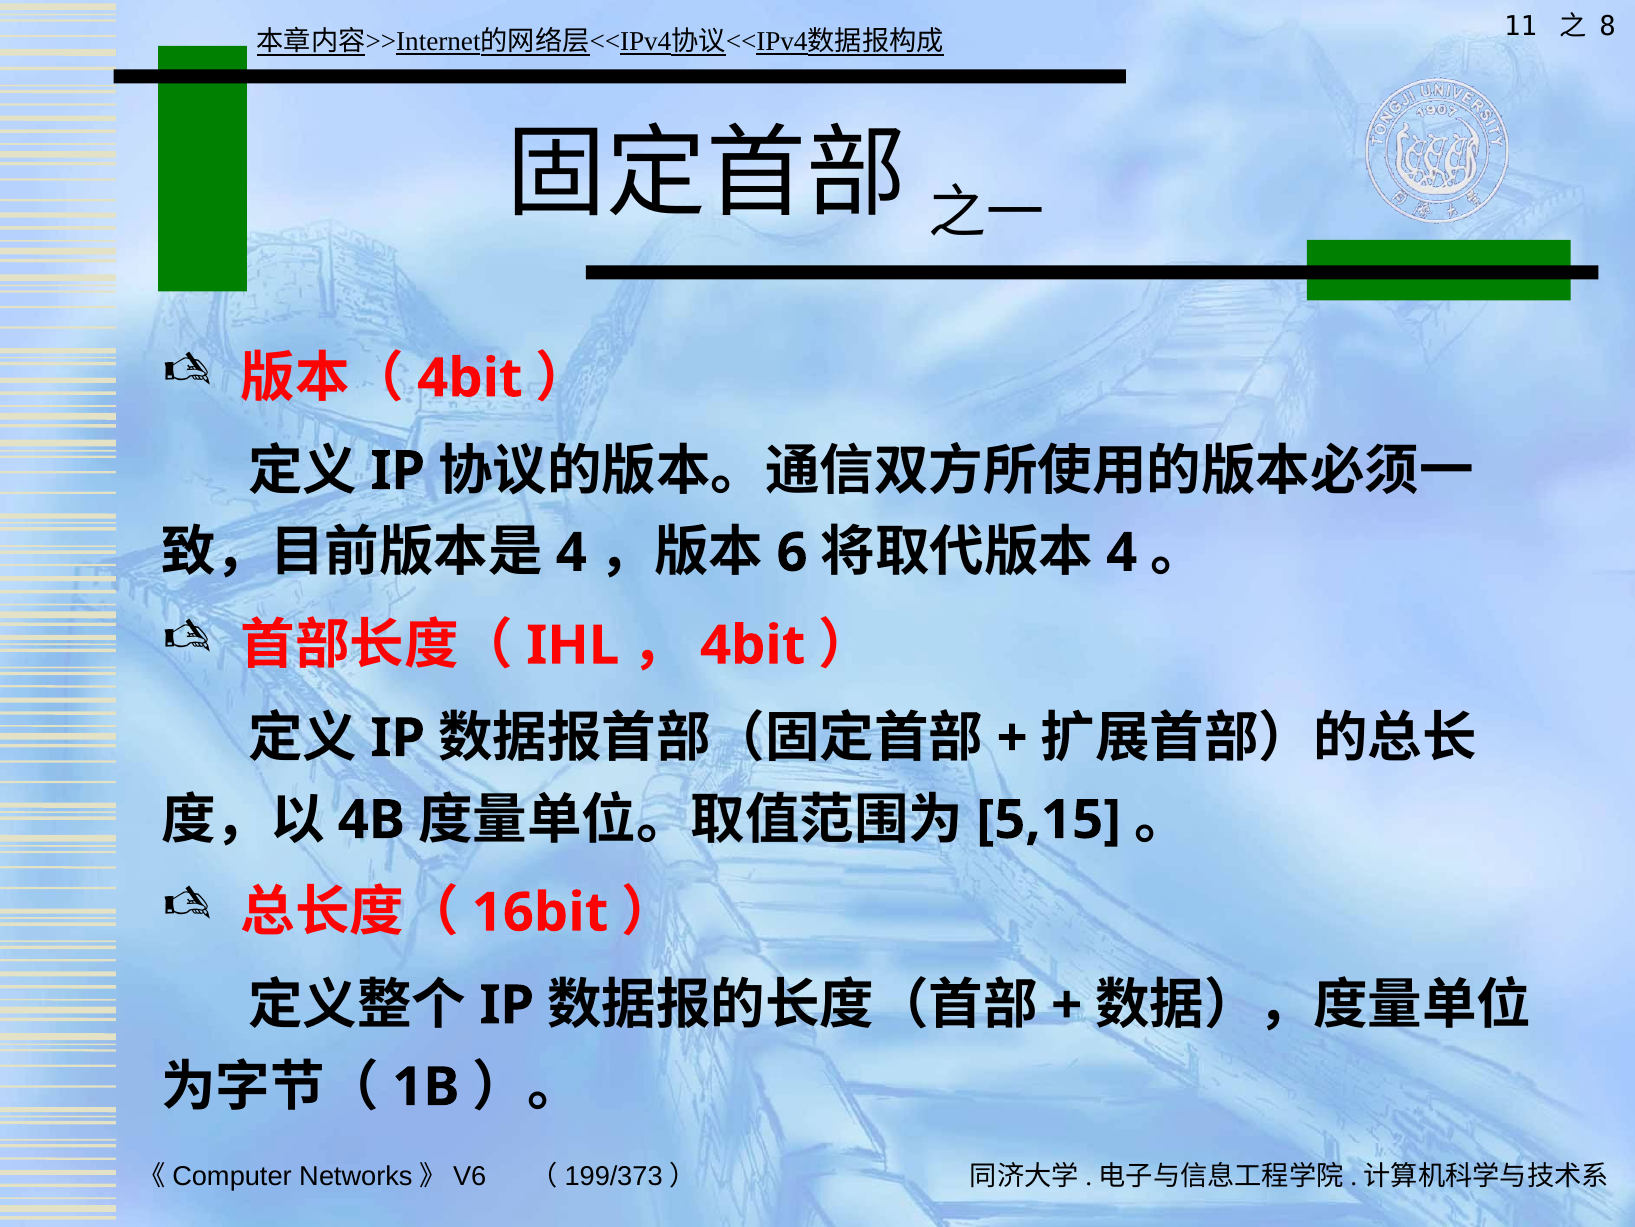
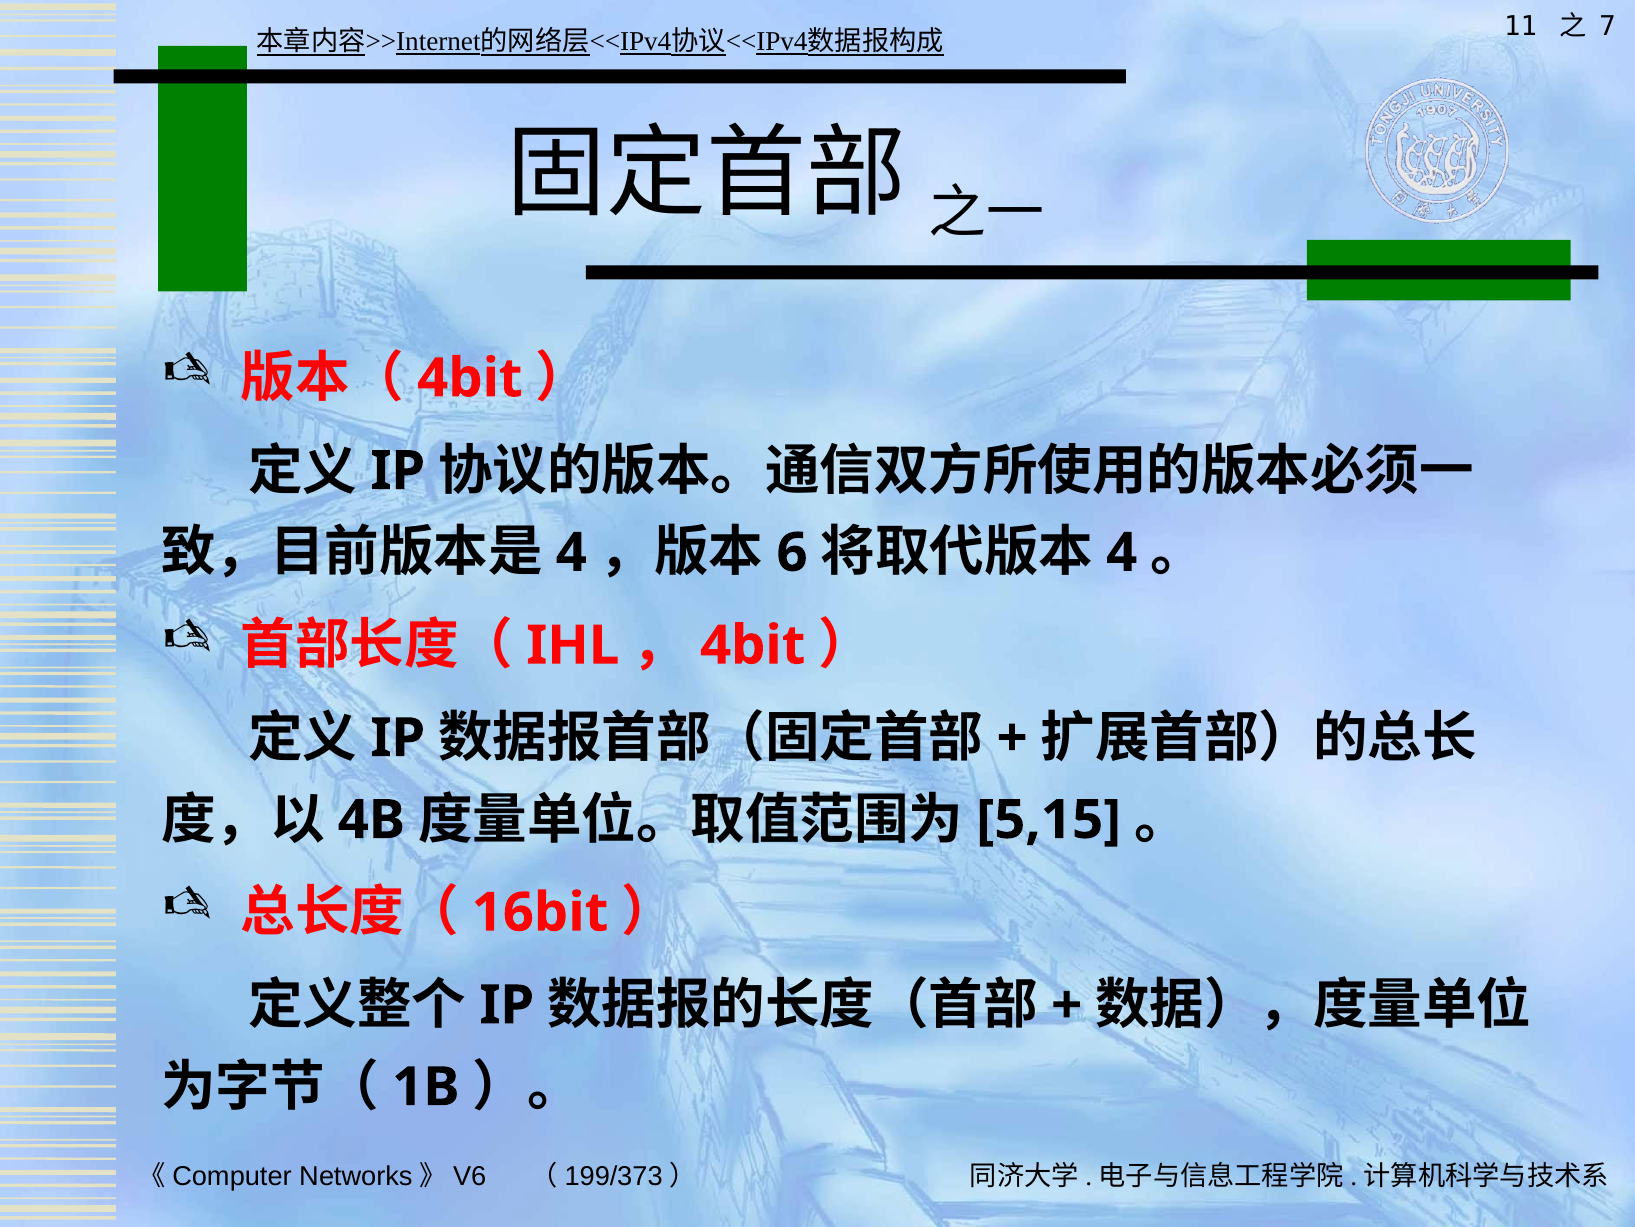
8: 8 -> 7
